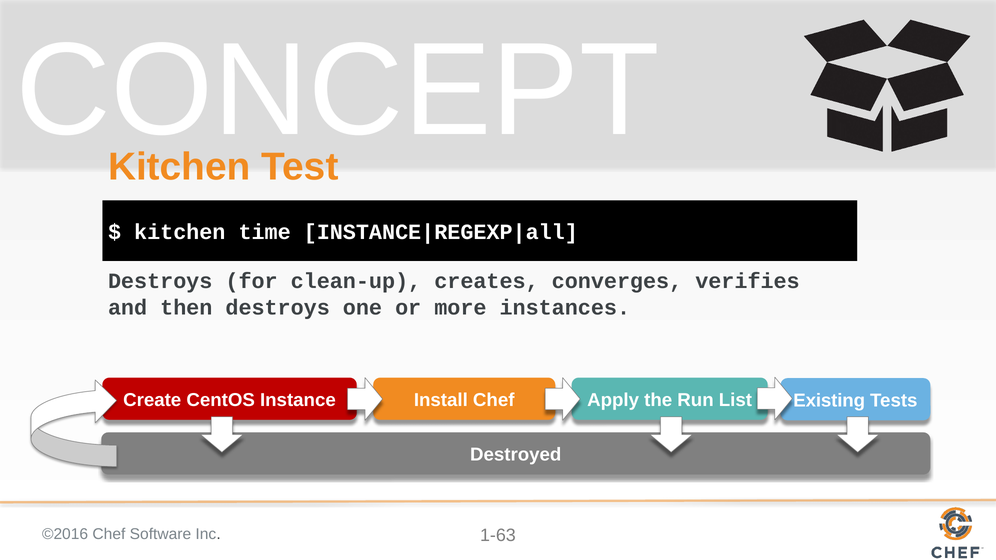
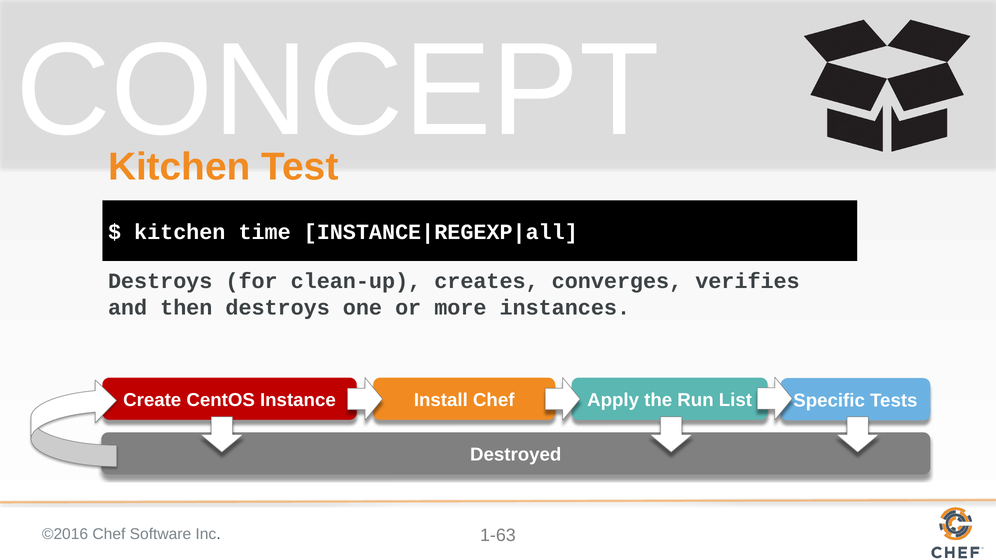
Existing: Existing -> Specific
